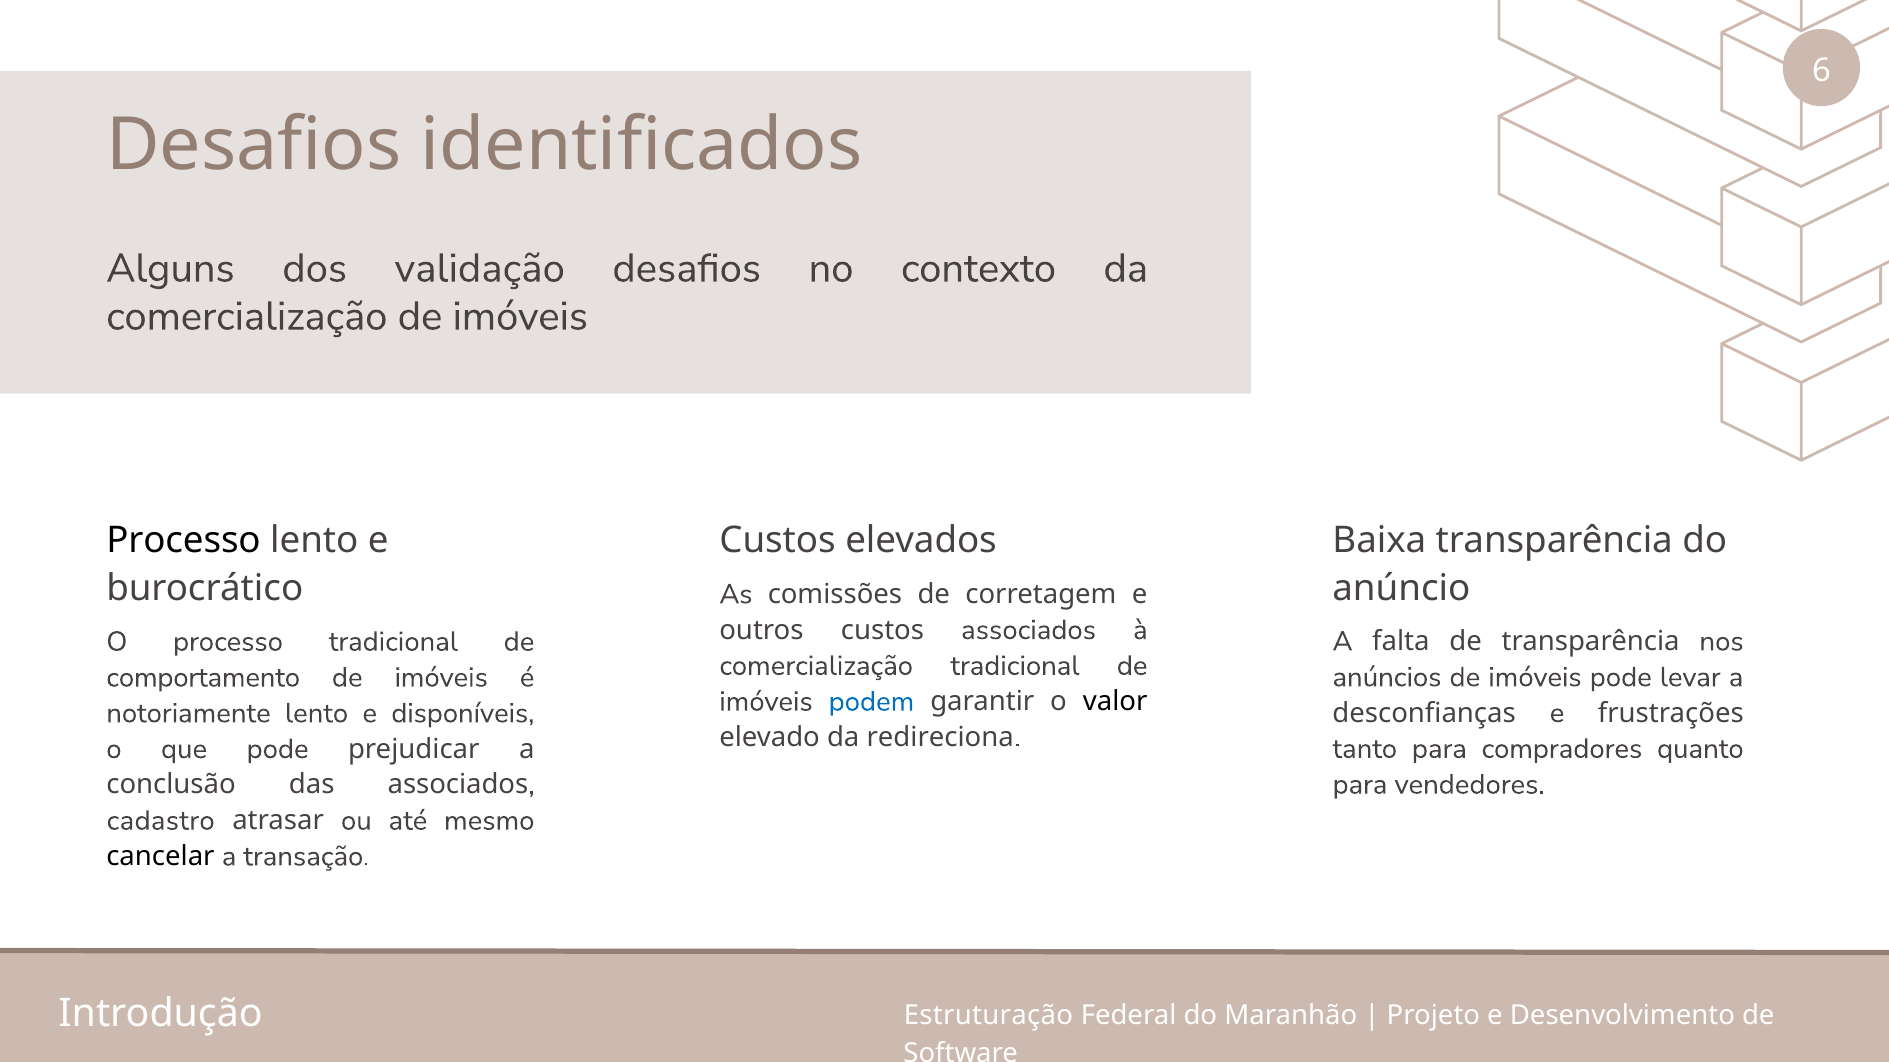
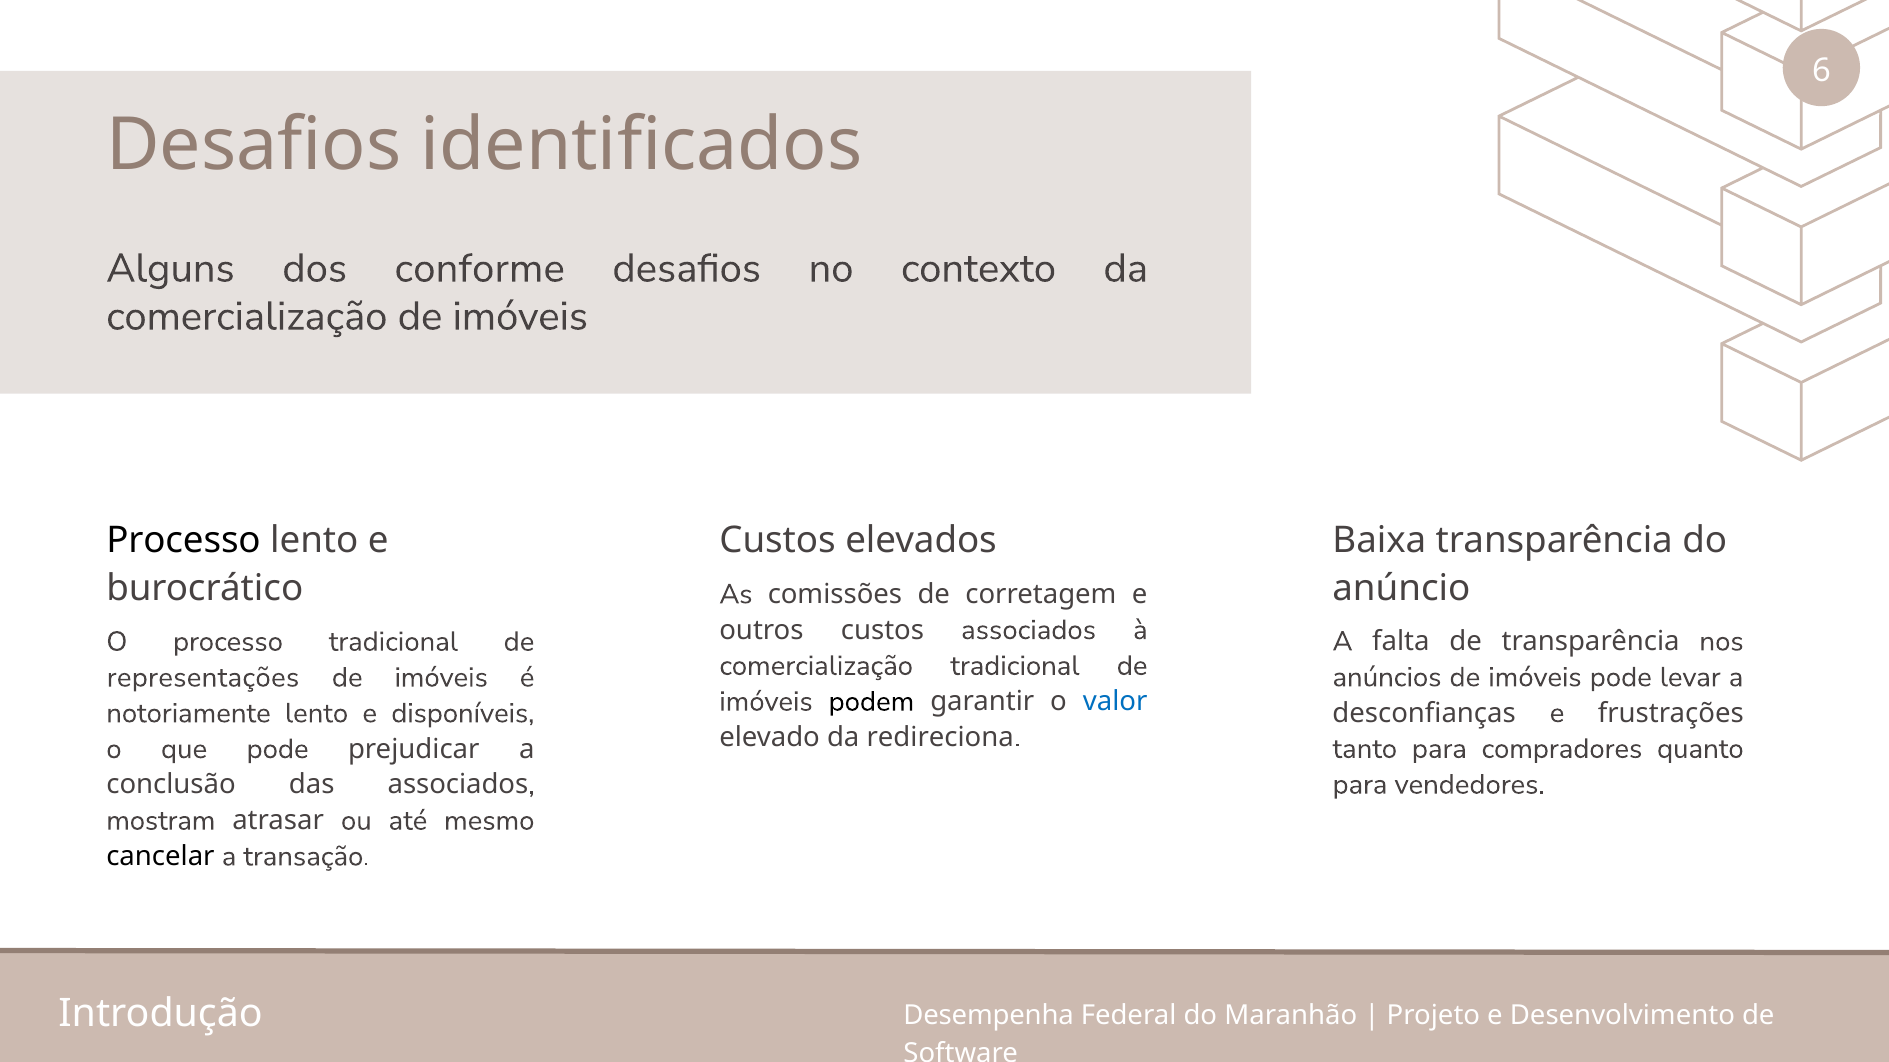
validação: validação -> conforme
comportamento: comportamento -> representações
podem colour: blue -> black
valor colour: black -> blue
cadastro: cadastro -> mostram
Estruturação: Estruturação -> Desempenha
